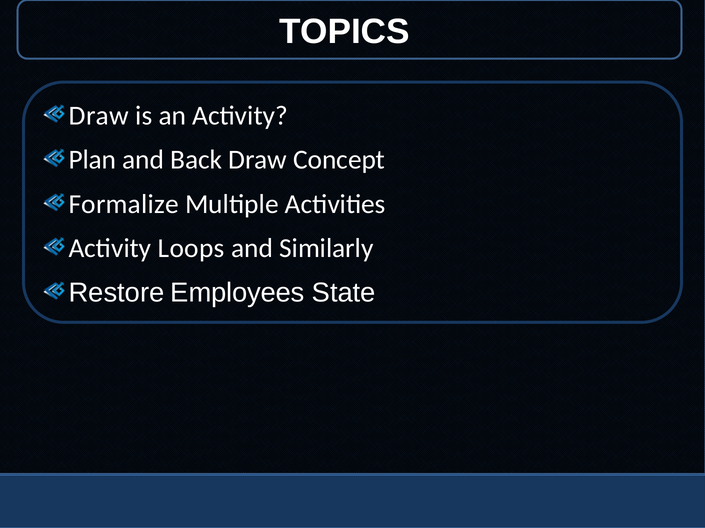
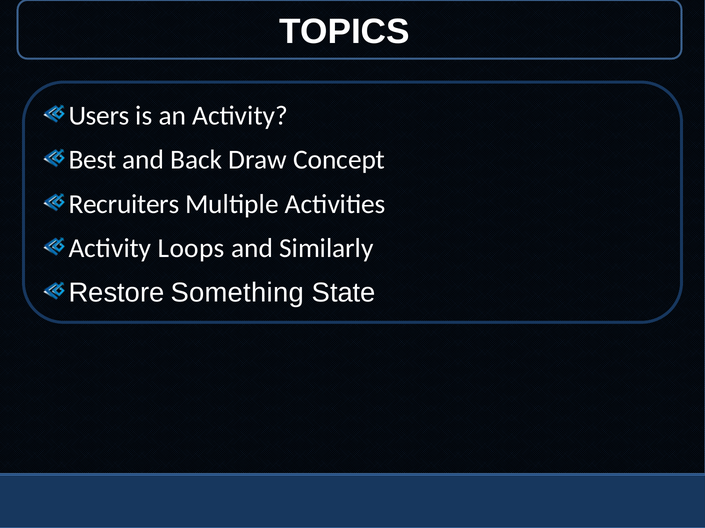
Draw at (99, 116): Draw -> Users
Plan: Plan -> Best
Formalize: Formalize -> Recruiters
Employees: Employees -> Something
